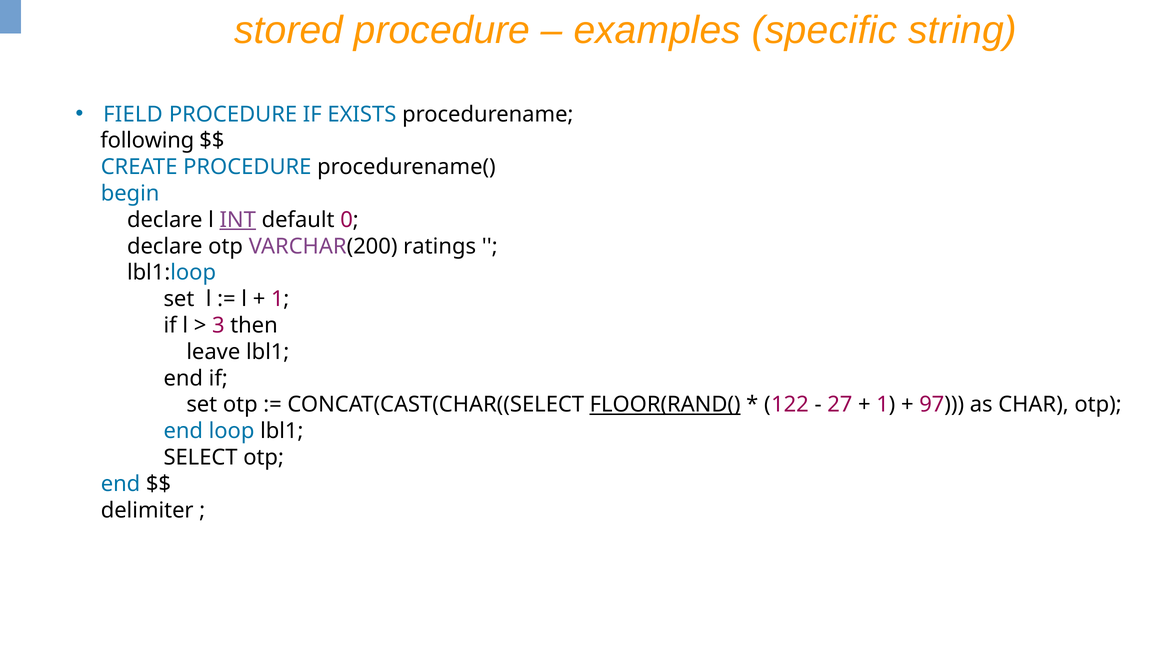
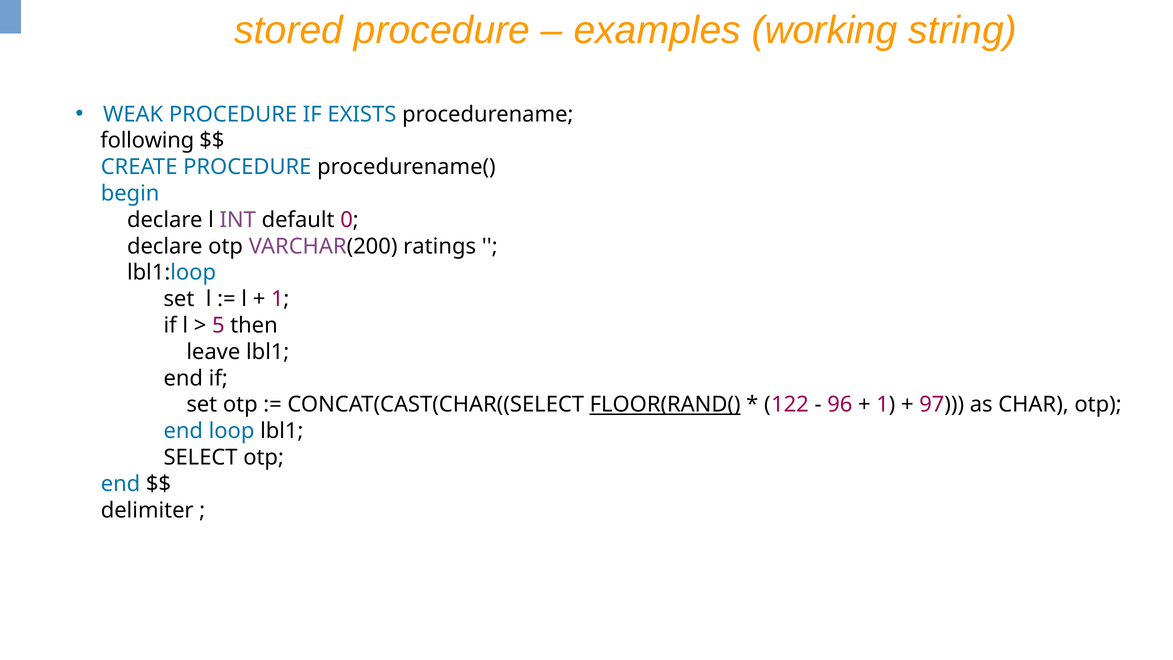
specific: specific -> working
FIELD: FIELD -> WEAK
INT underline: present -> none
3: 3 -> 5
27: 27 -> 96
